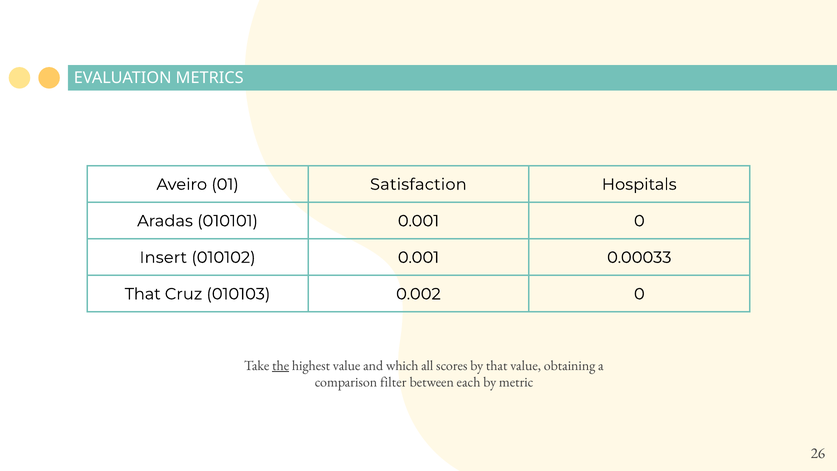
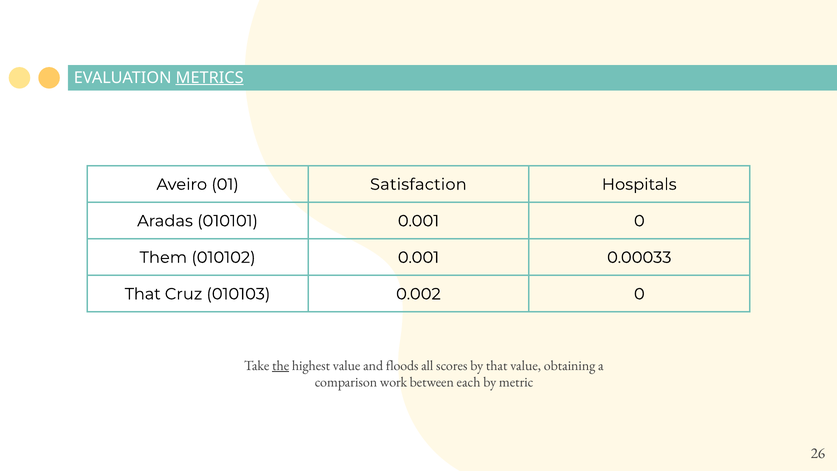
METRICS underline: none -> present
Insert: Insert -> Them
which: which -> floods
filter: filter -> work
